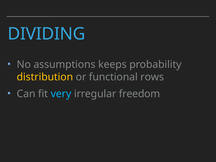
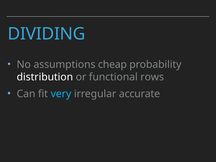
keeps: keeps -> cheap
distribution colour: yellow -> white
freedom: freedom -> accurate
